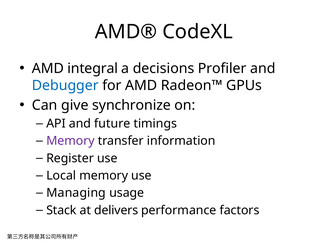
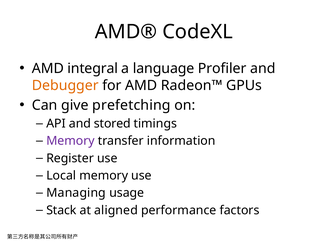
decisions: decisions -> language
Debugger colour: blue -> orange
synchronize: synchronize -> prefetching
future: future -> stored
delivers: delivers -> aligned
